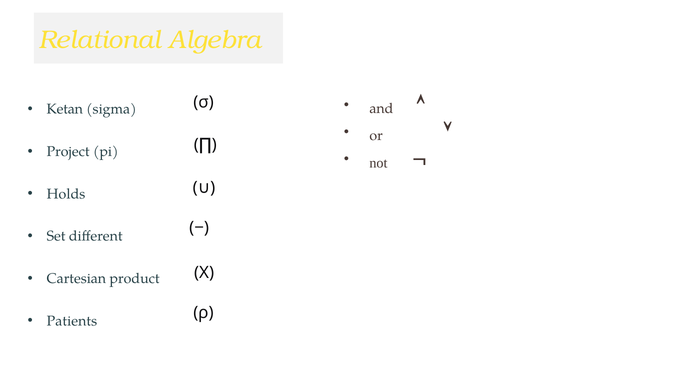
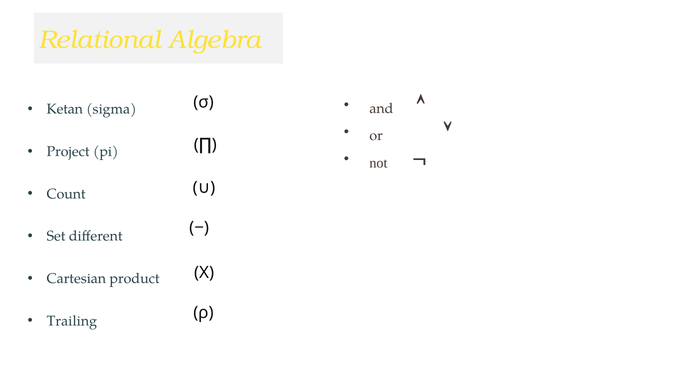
Holds: Holds -> Count
Patients: Patients -> Trailing
